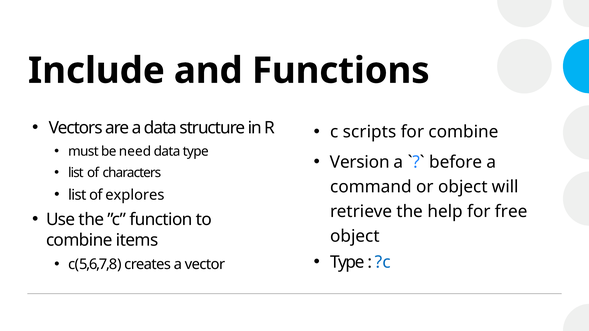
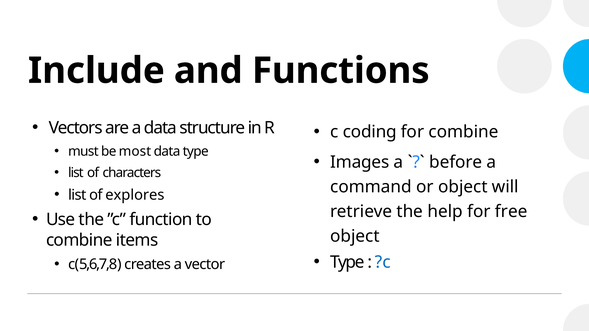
scripts: scripts -> coding
need: need -> most
Version: Version -> Images
